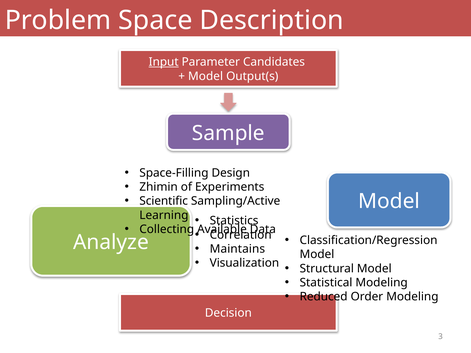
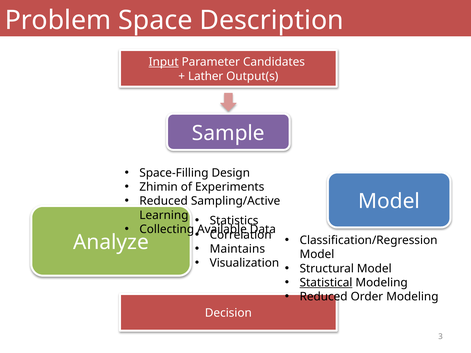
Model at (206, 76): Model -> Lather
Scientific at (164, 201): Scientific -> Reduced
Statistical underline: none -> present
